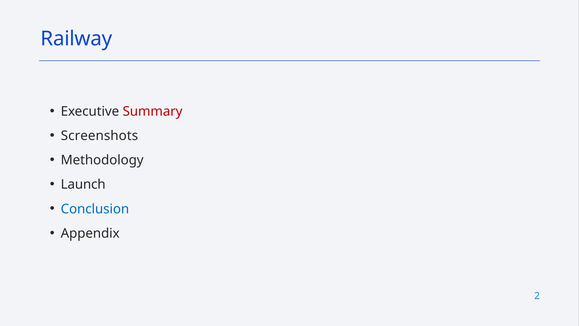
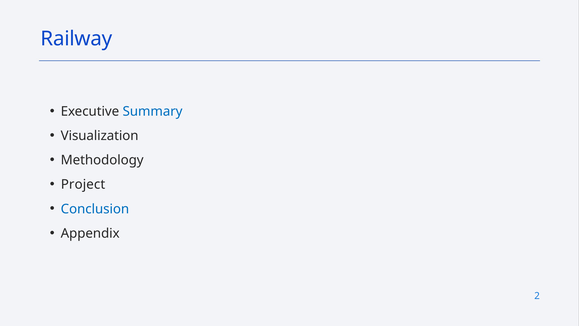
Summary colour: red -> blue
Screenshots: Screenshots -> Visualization
Launch: Launch -> Project
